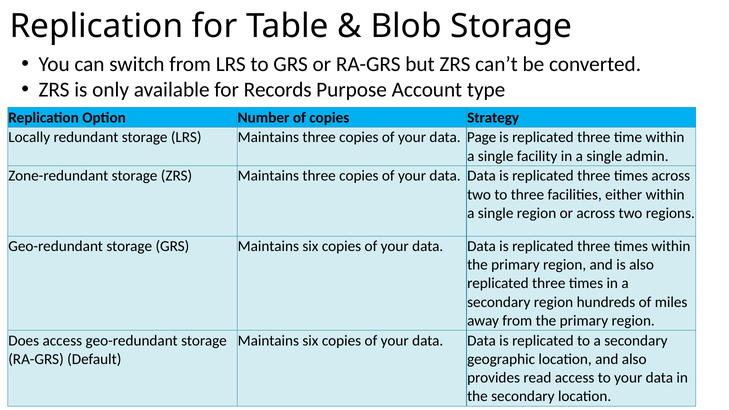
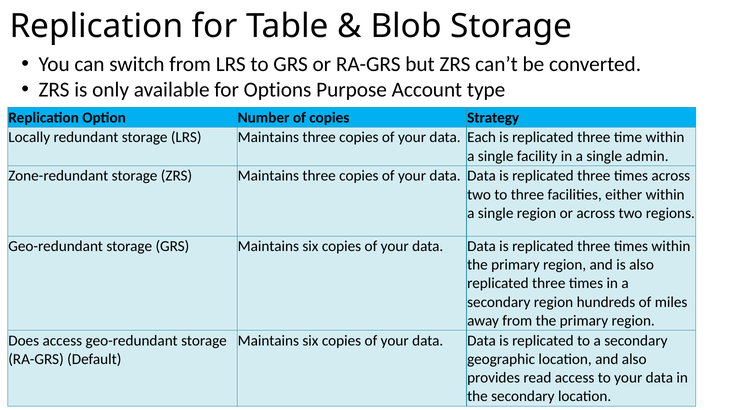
Records: Records -> Options
Page: Page -> Each
